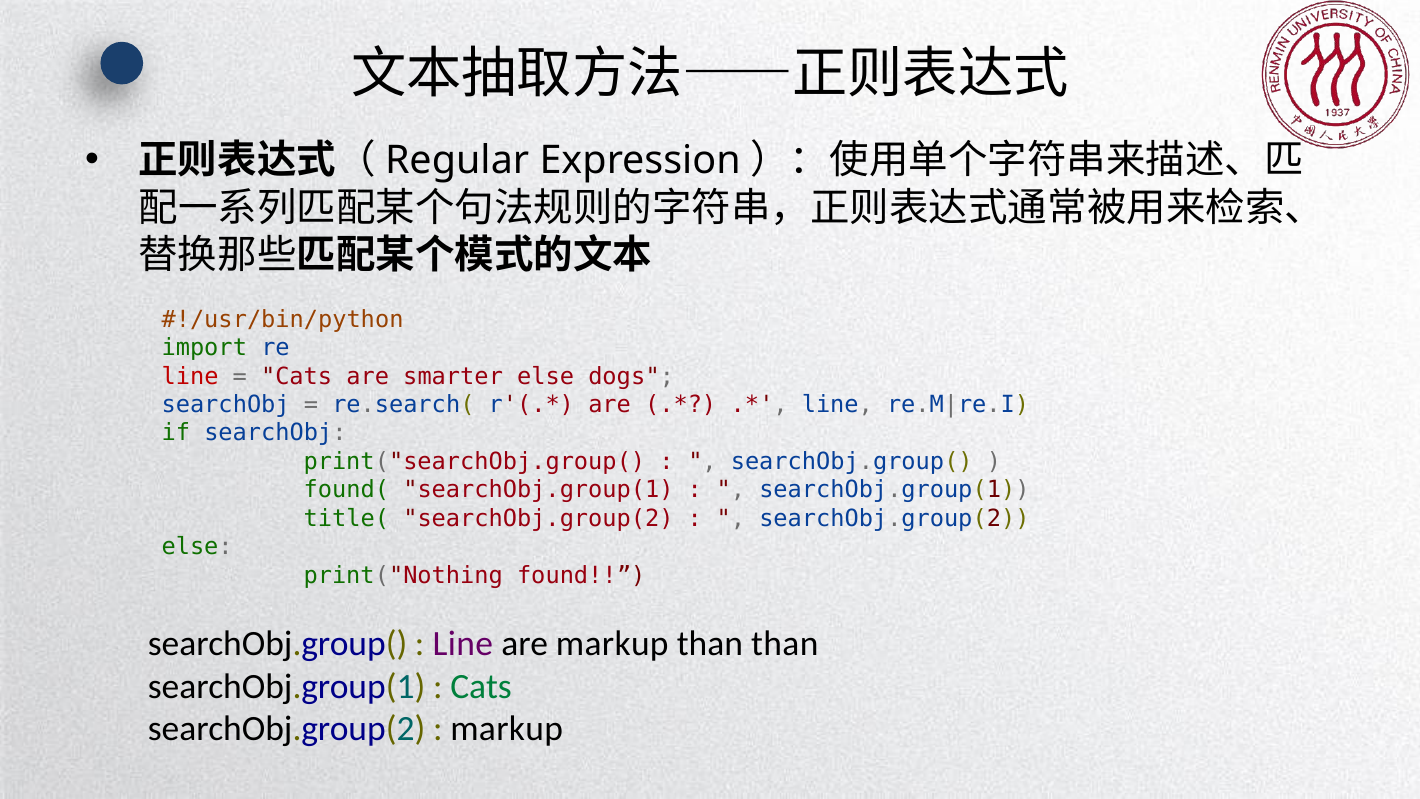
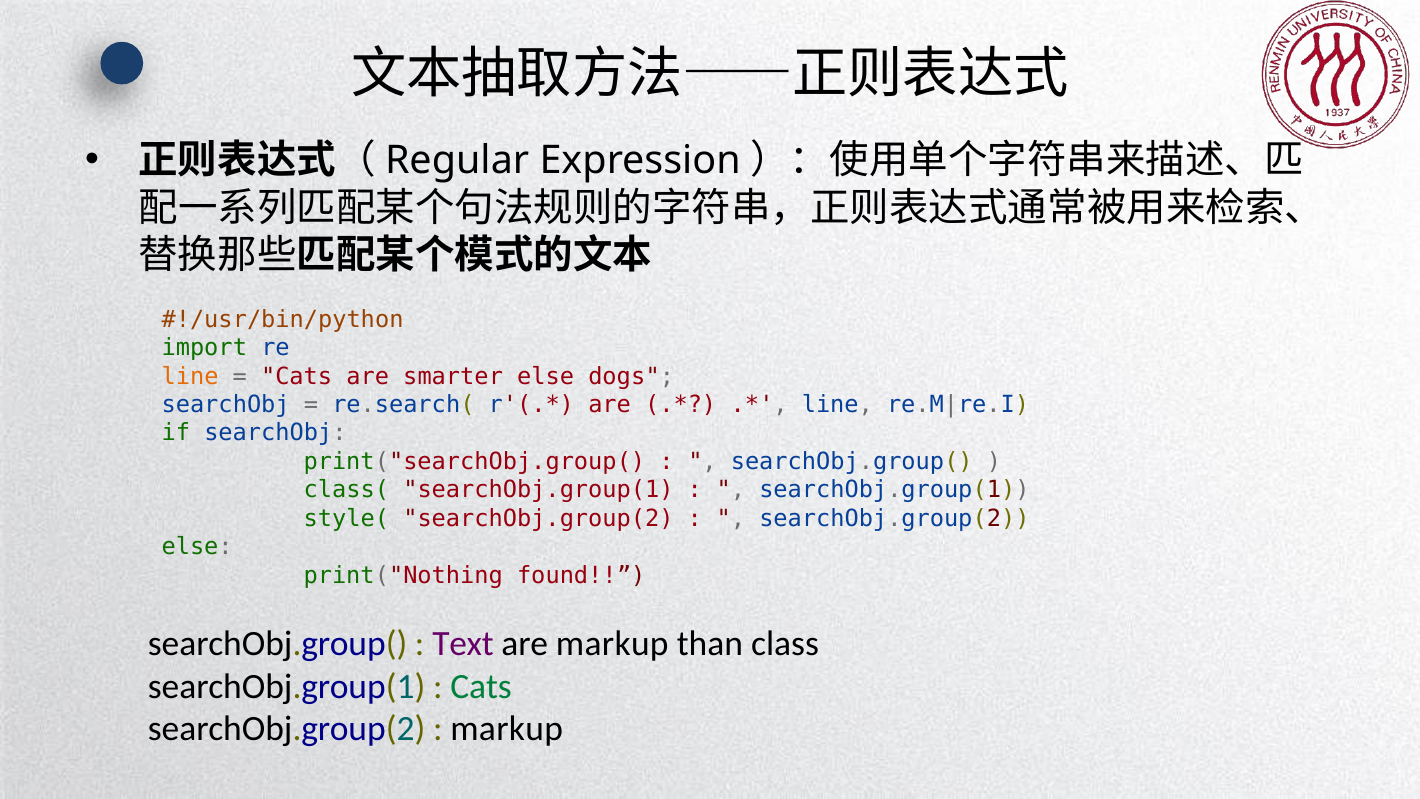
line at (190, 376) colour: red -> orange
found(: found( -> class(
title(: title( -> style(
Line at (463, 644): Line -> Text
than than: than -> class
